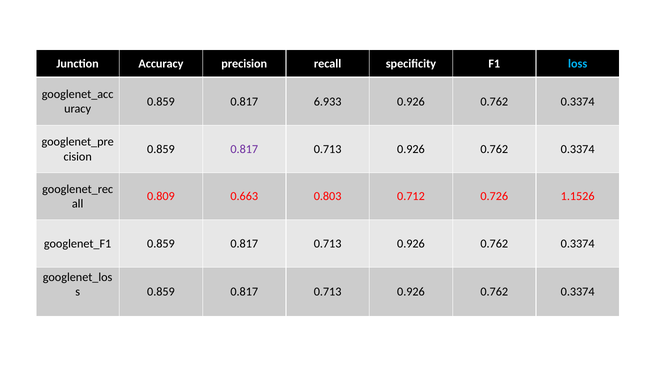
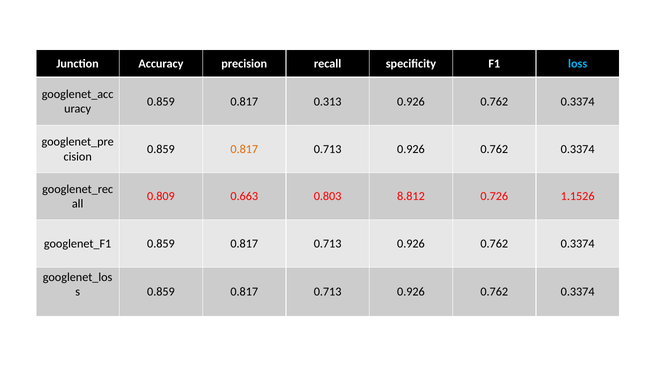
6.933: 6.933 -> 0.313
0.817 at (244, 149) colour: purple -> orange
0.712: 0.712 -> 8.812
